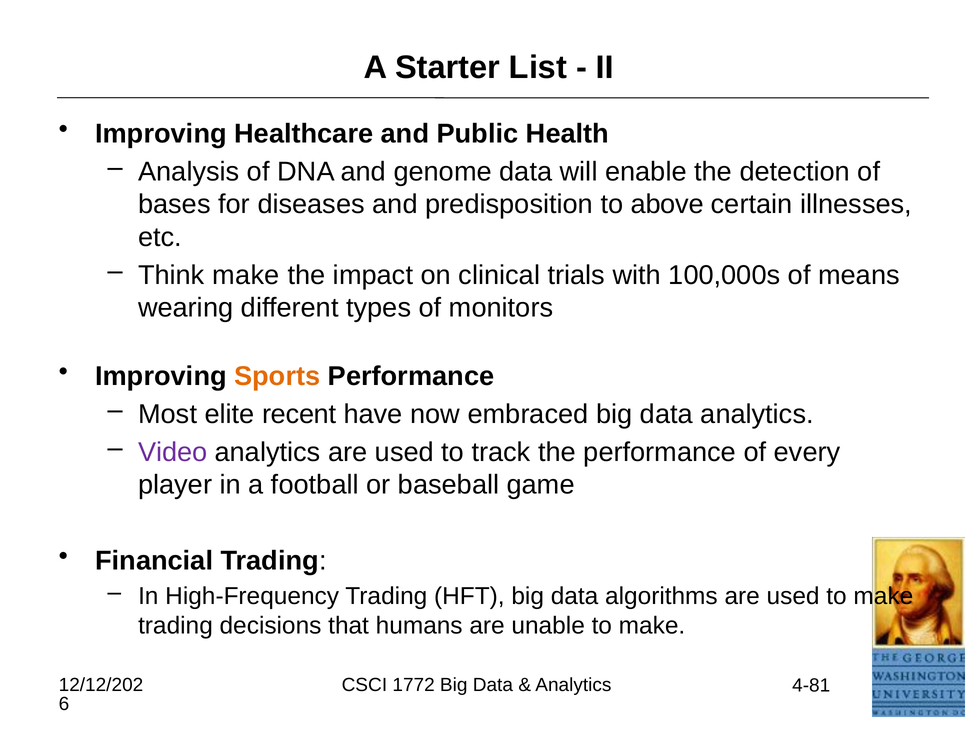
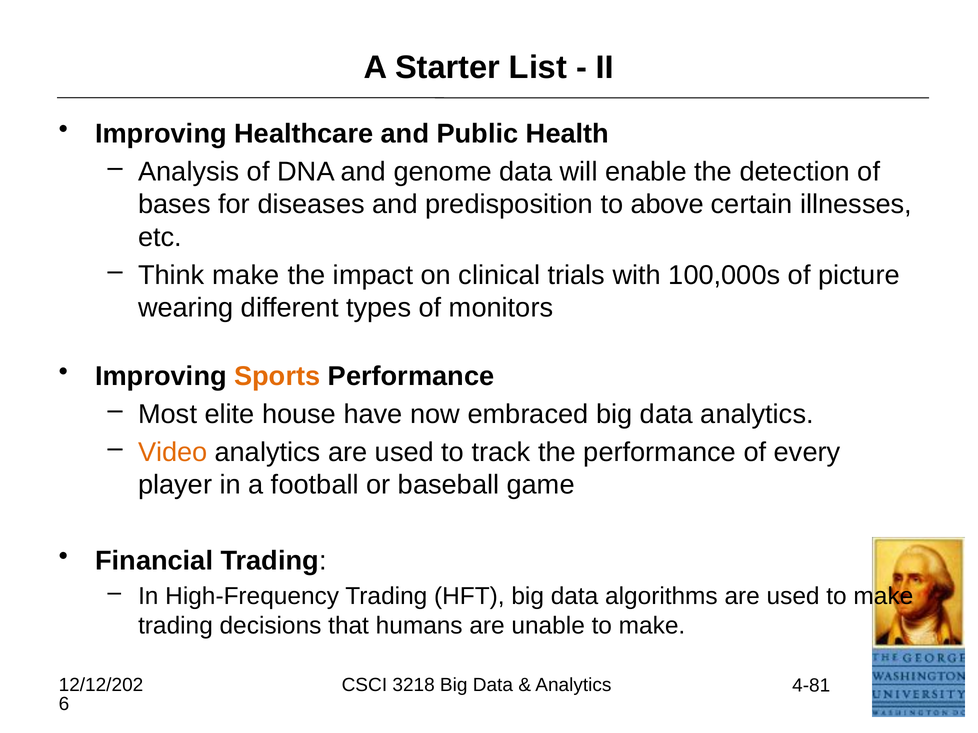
means: means -> picture
recent: recent -> house
Video colour: purple -> orange
1772: 1772 -> 3218
